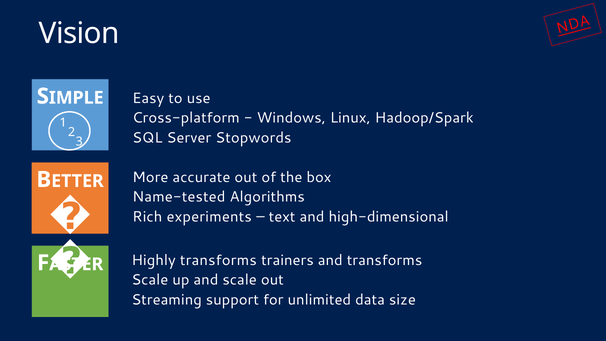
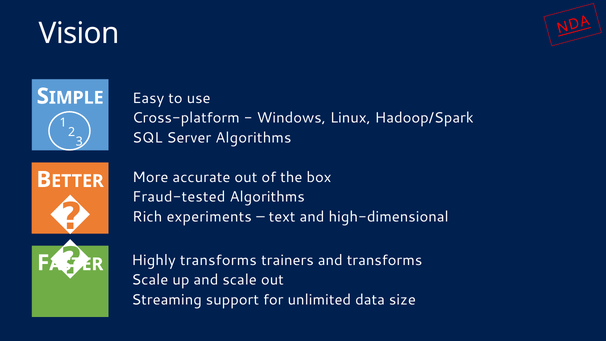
Server Stopwords: Stopwords -> Algorithms
Name-tested: Name-tested -> Fraud-tested
